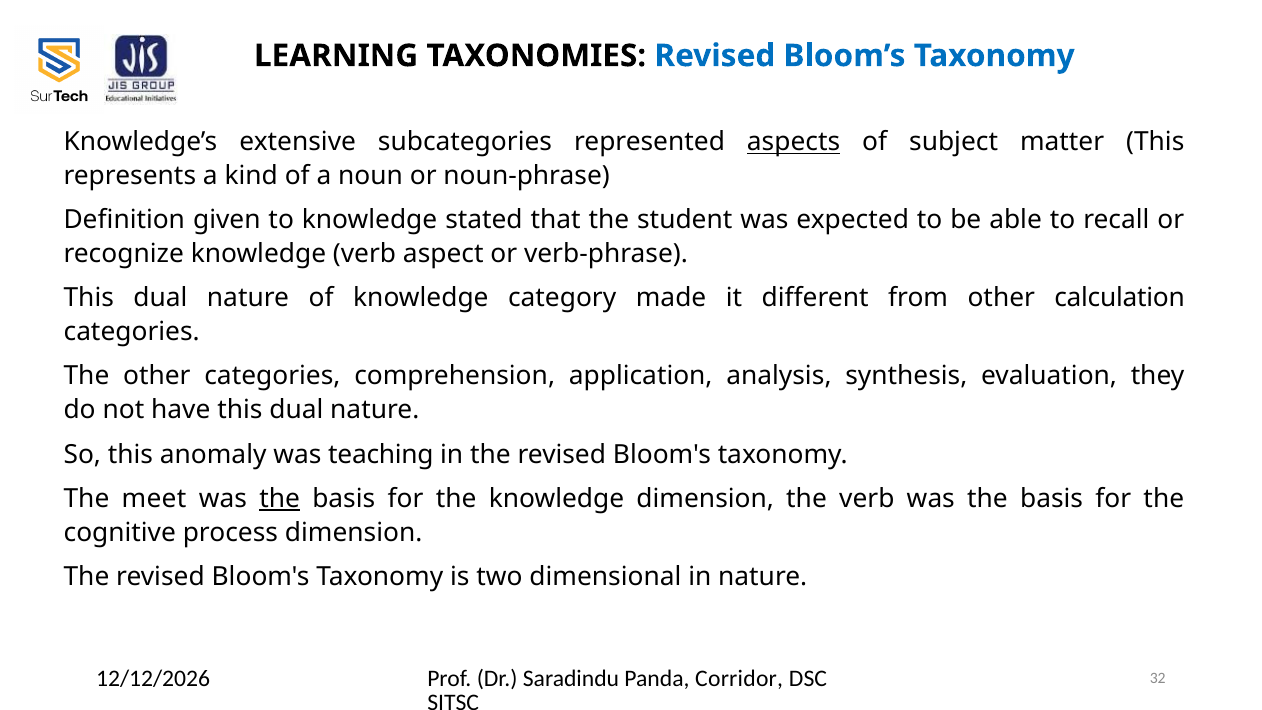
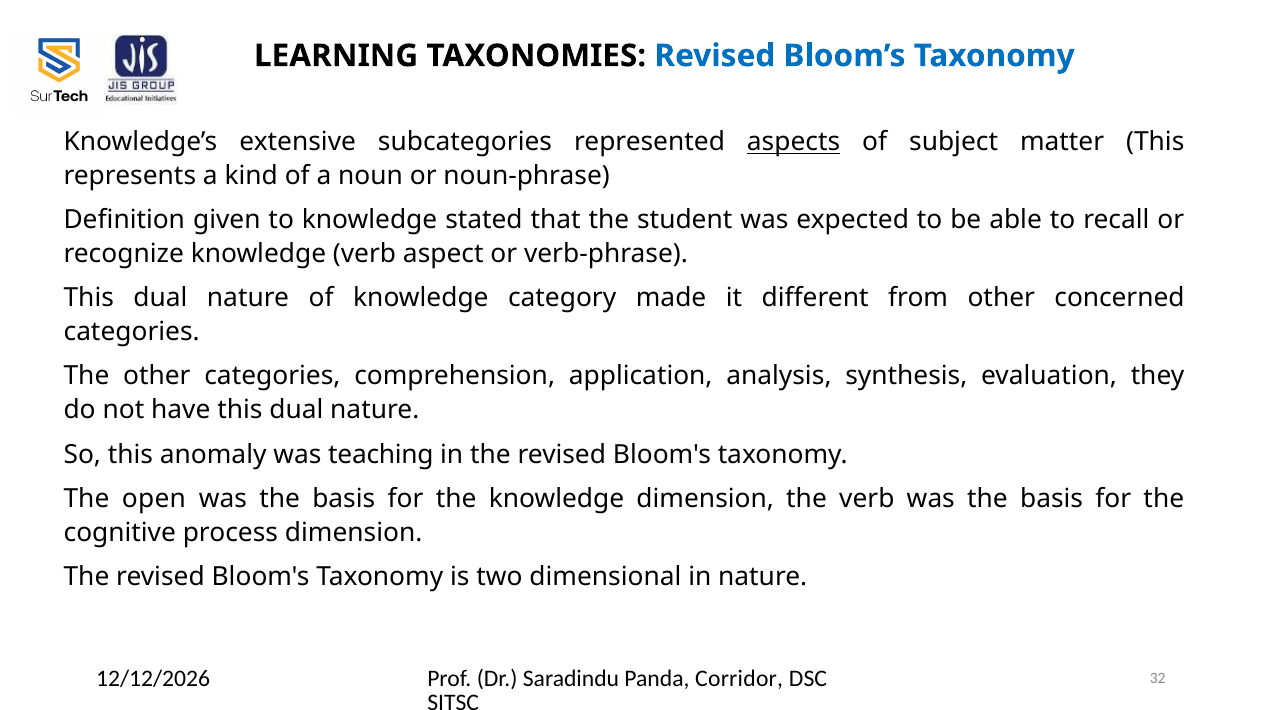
calculation: calculation -> concerned
meet: meet -> open
the at (280, 499) underline: present -> none
